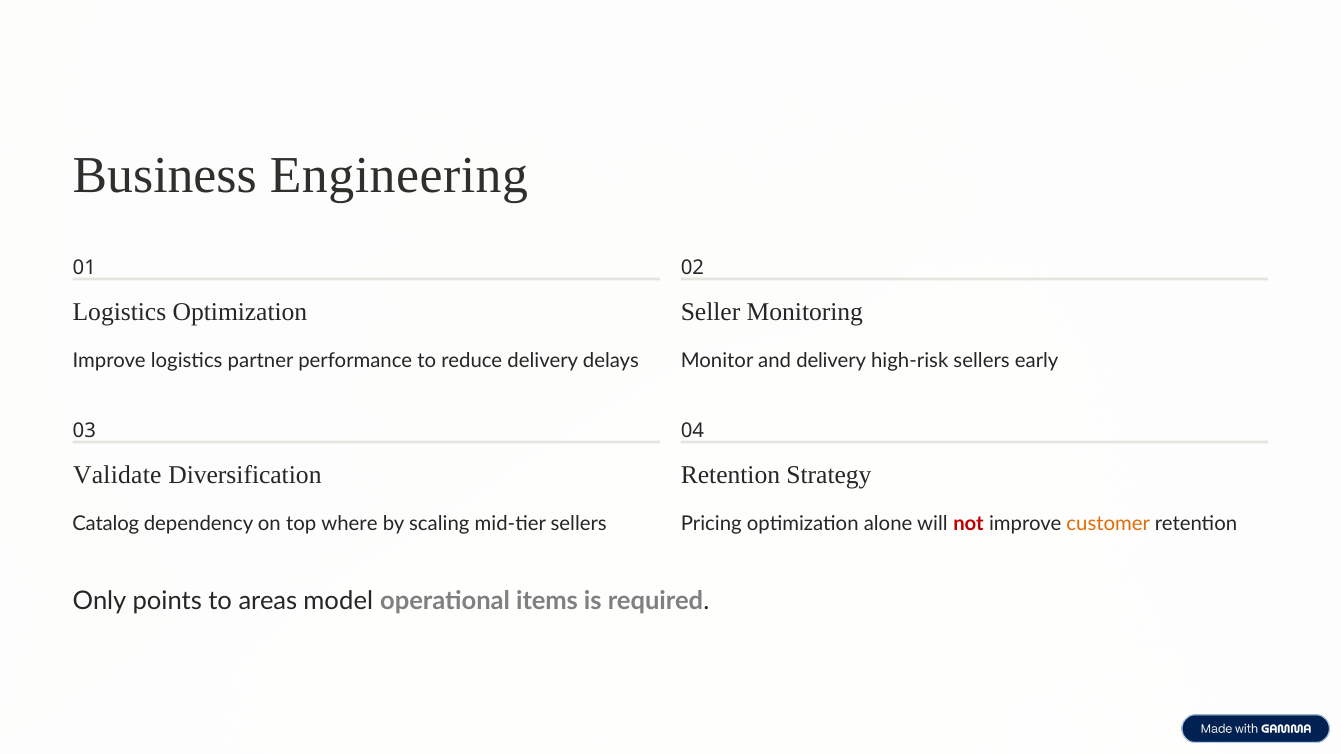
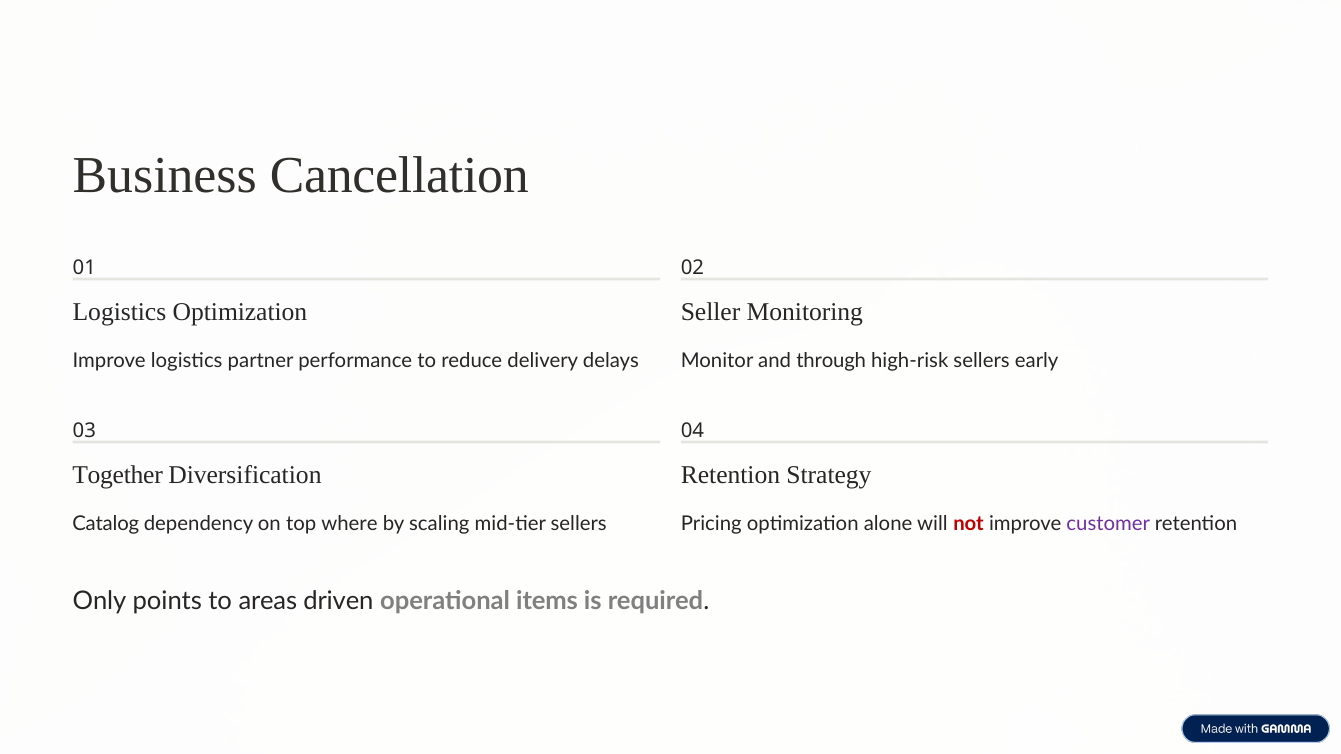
Engineering: Engineering -> Cancellation
and delivery: delivery -> through
Validate: Validate -> Together
customer colour: orange -> purple
model: model -> driven
